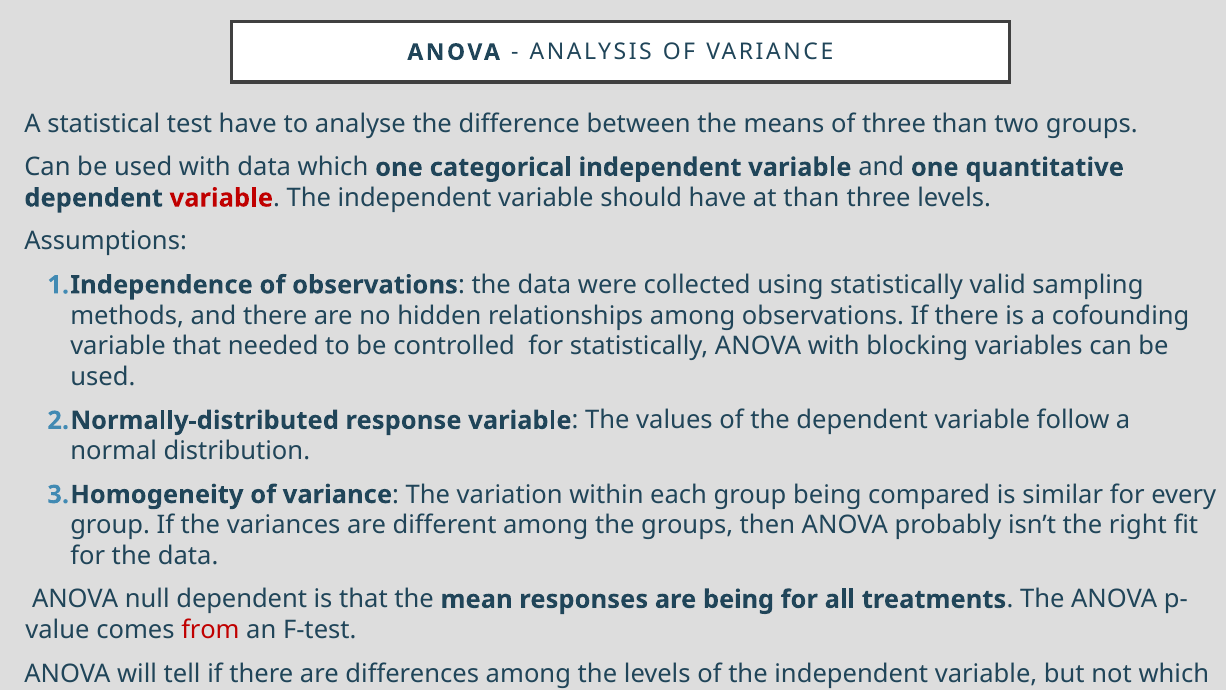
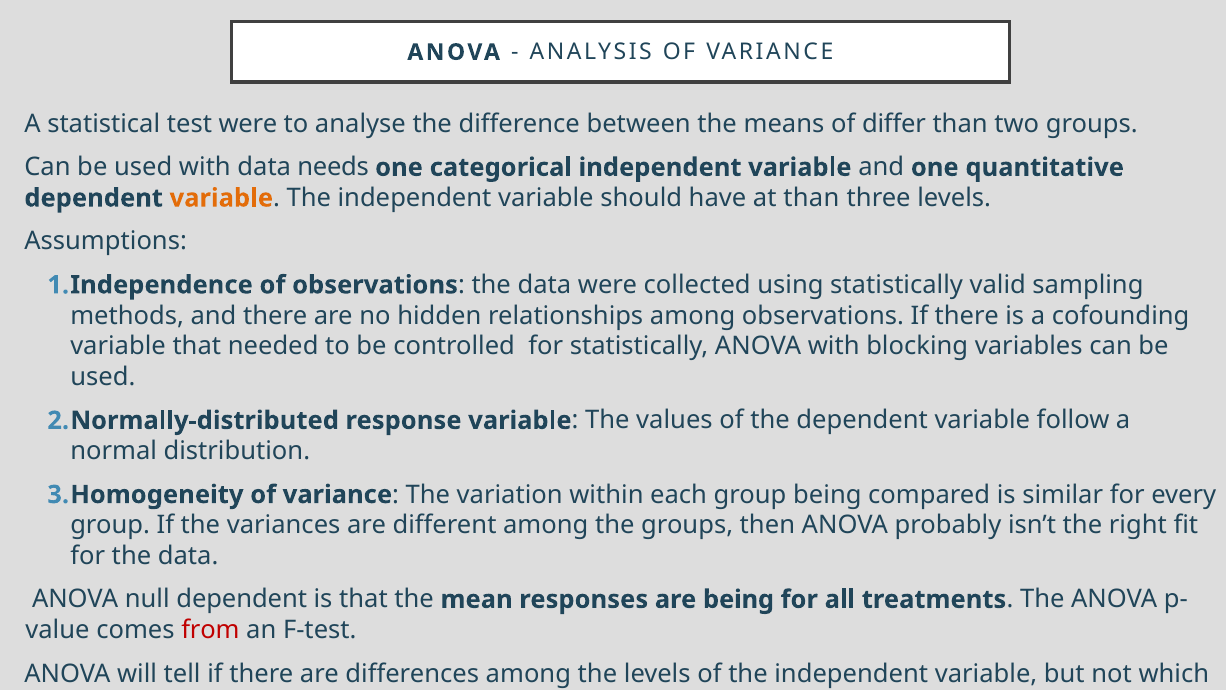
test have: have -> were
of three: three -> differ
data which: which -> needs
variable at (221, 198) colour: red -> orange
